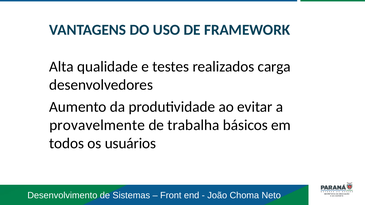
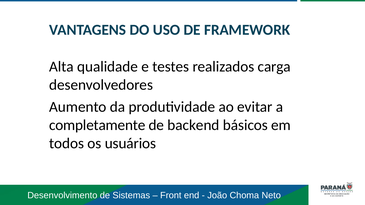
provavelmente: provavelmente -> completamente
trabalha: trabalha -> backend
